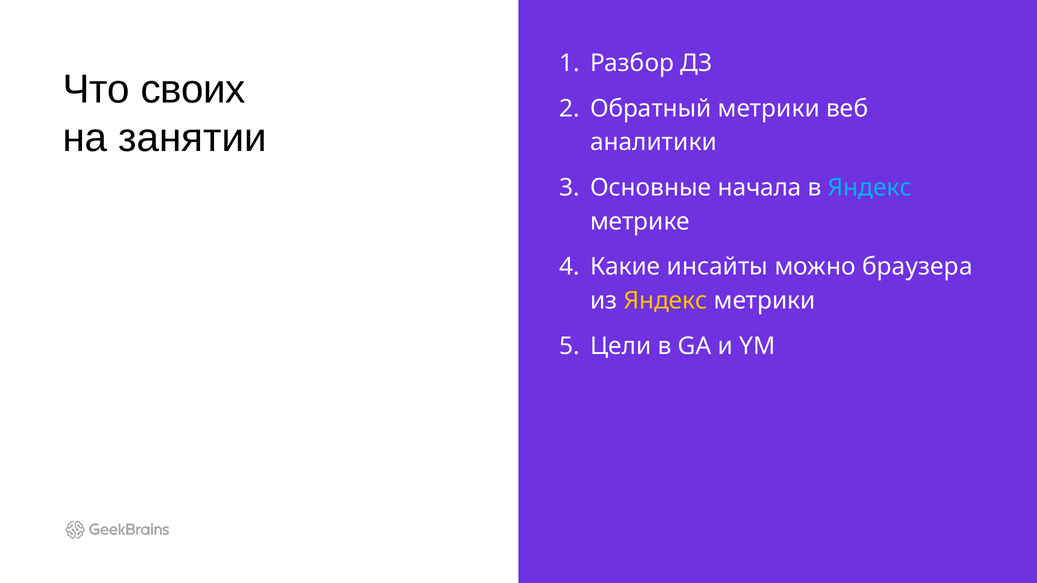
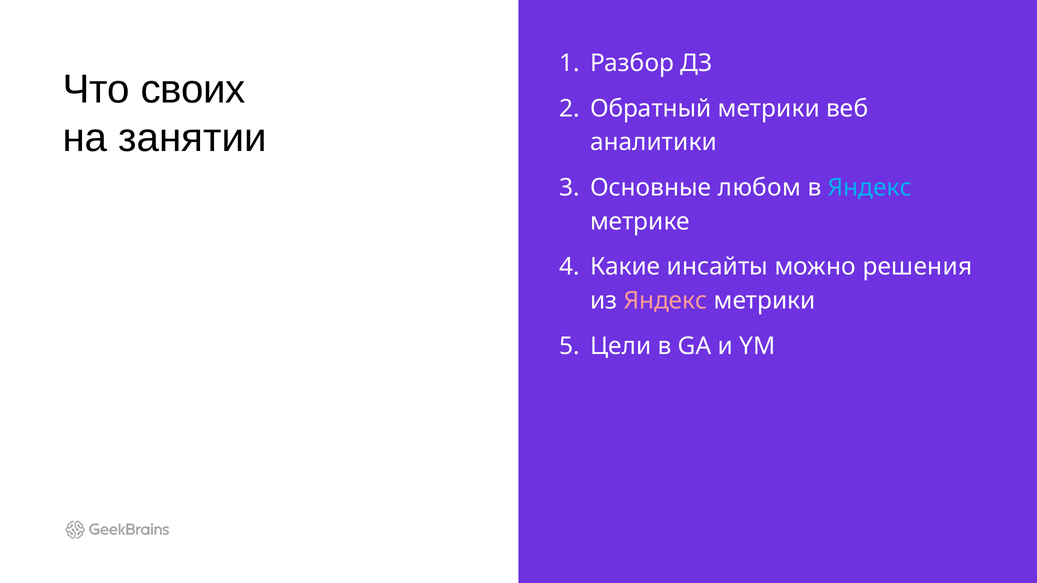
начала: начала -> любом
браузера: браузера -> решения
Яндекс at (666, 301) colour: yellow -> pink
